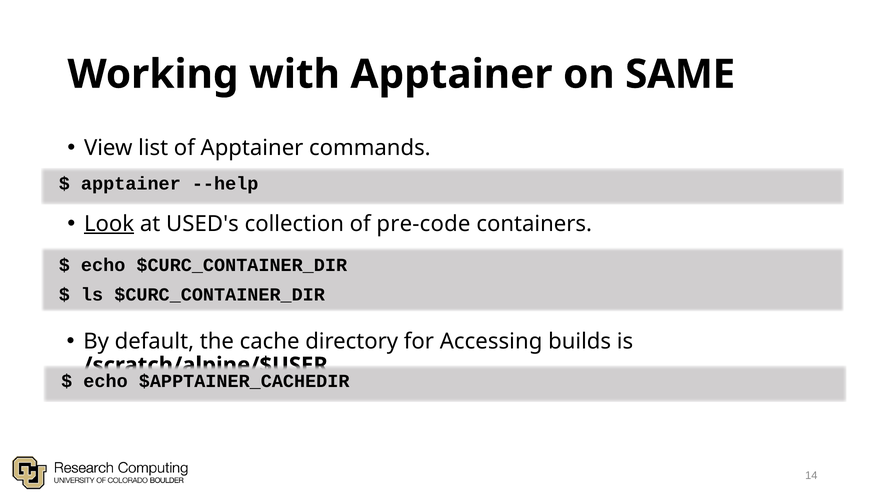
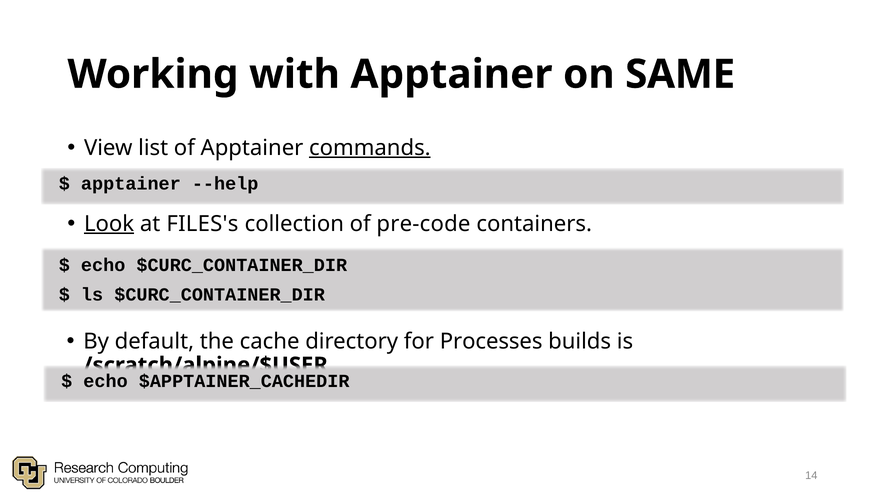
commands underline: none -> present
USED's: USED's -> FILES's
Accessing: Accessing -> Processes
